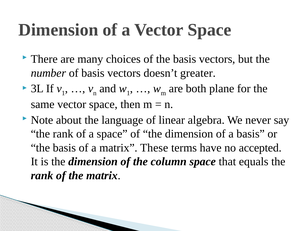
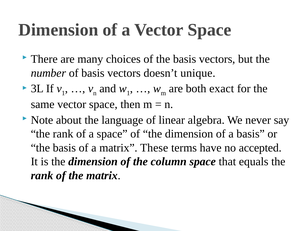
greater: greater -> unique
plane: plane -> exact
